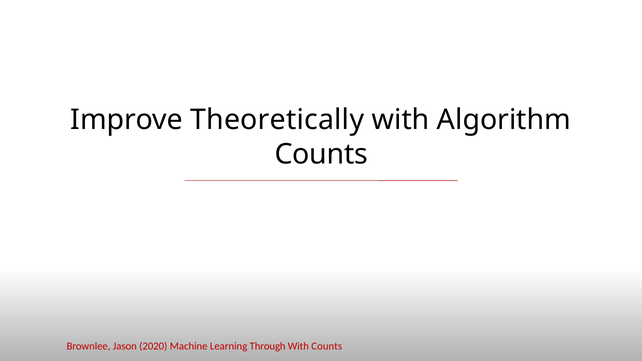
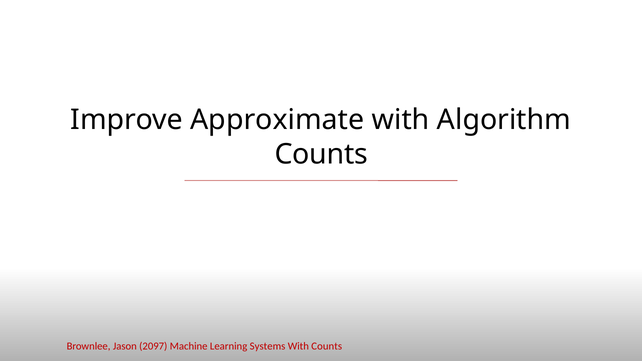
Theoretically: Theoretically -> Approximate
2020: 2020 -> 2097
Through: Through -> Systems
